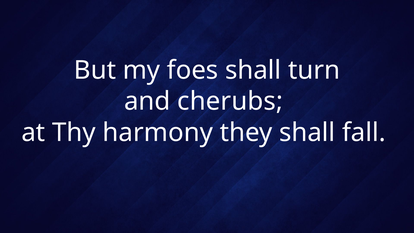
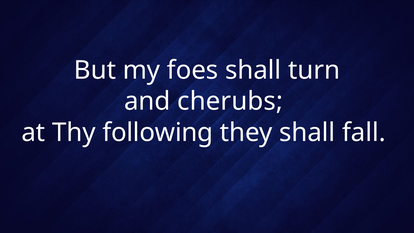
harmony: harmony -> following
